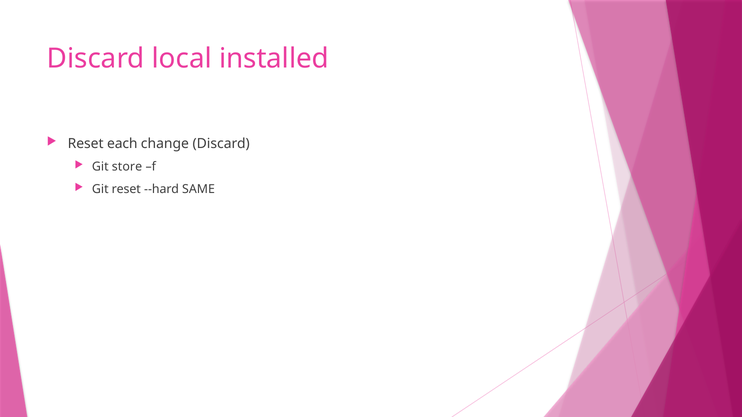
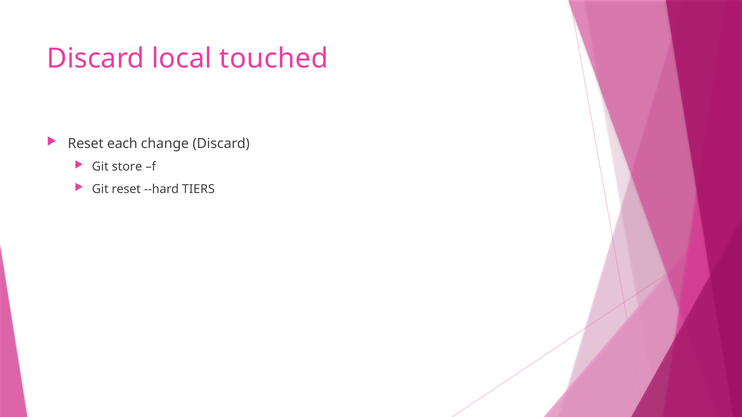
installed: installed -> touched
SAME: SAME -> TIERS
